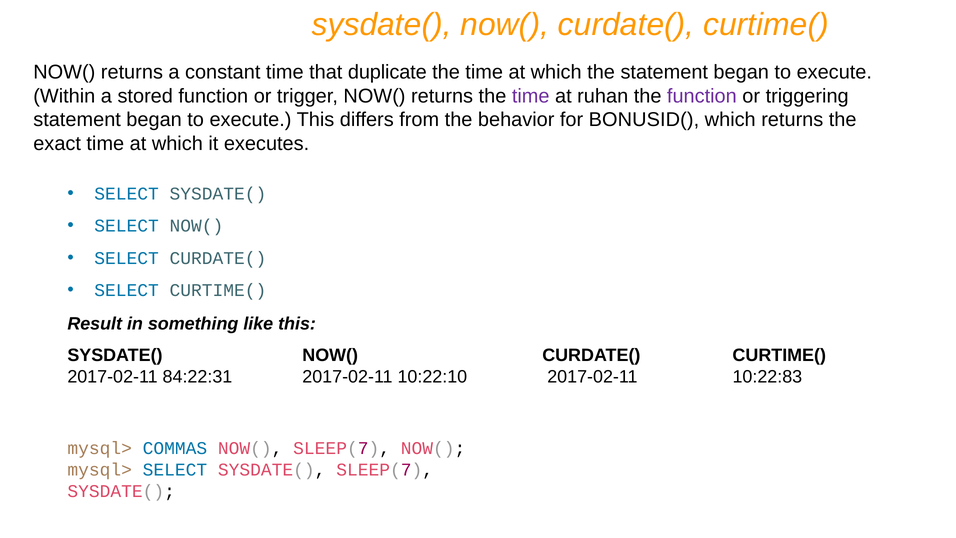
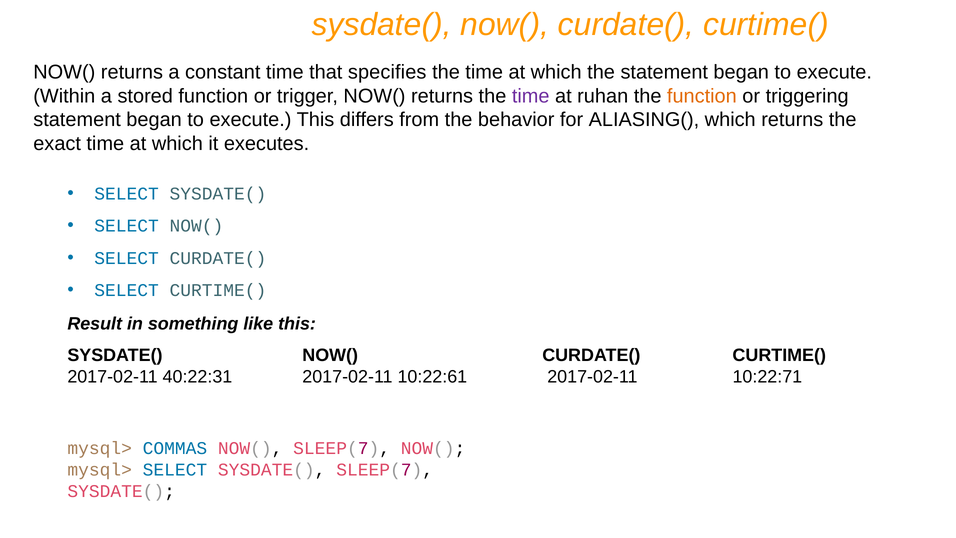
duplicate: duplicate -> specifies
function at (702, 96) colour: purple -> orange
BONUSID(: BONUSID( -> ALIASING(
84:22:31: 84:22:31 -> 40:22:31
10:22:10: 10:22:10 -> 10:22:61
10:22:83: 10:22:83 -> 10:22:71
